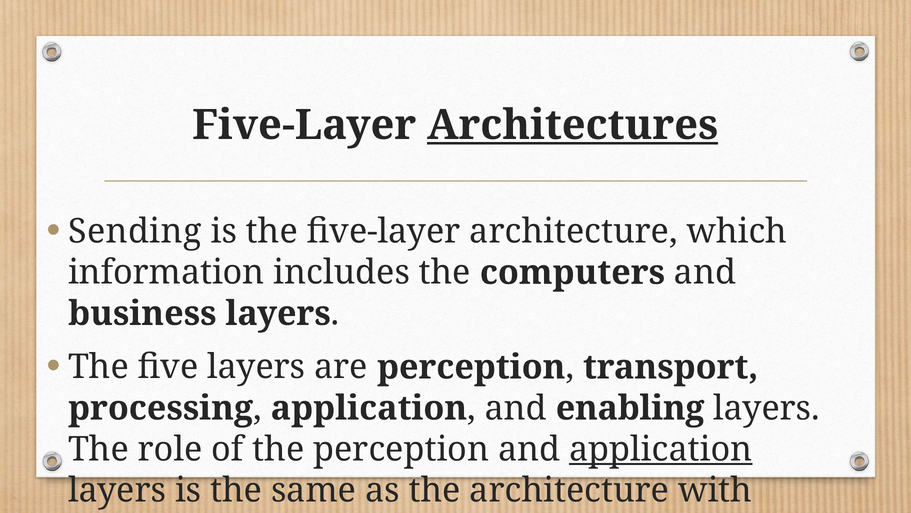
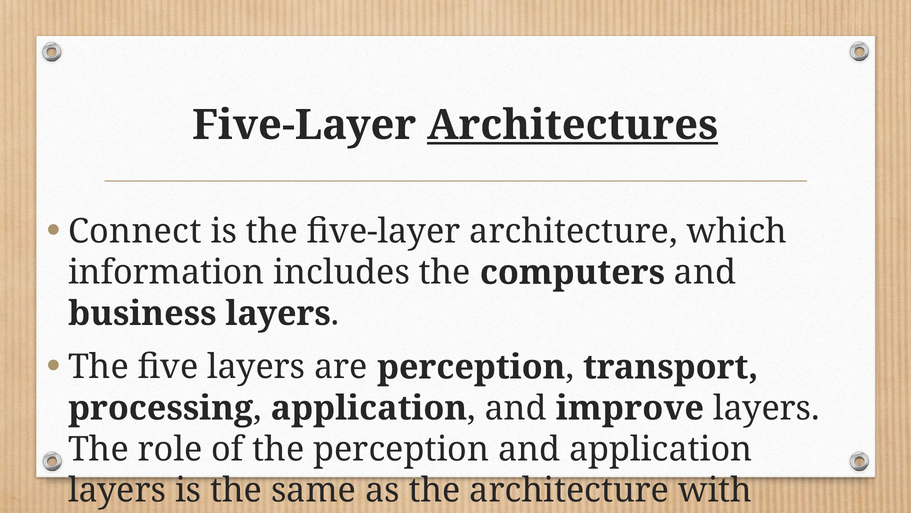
Sending: Sending -> Connect
enabling: enabling -> improve
application at (661, 449) underline: present -> none
